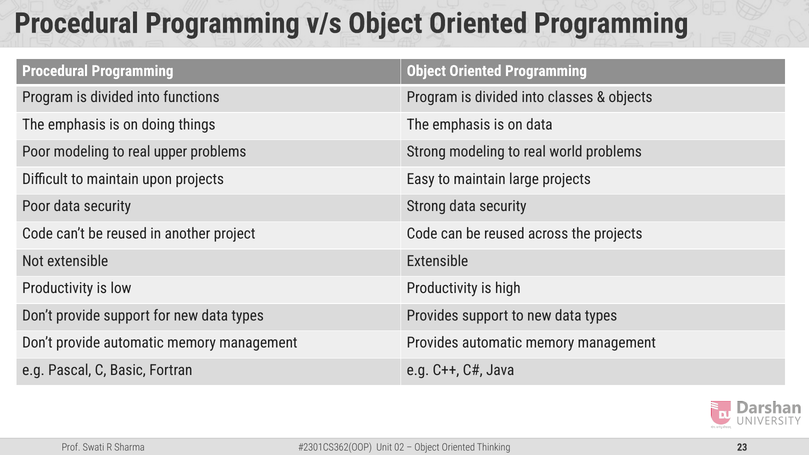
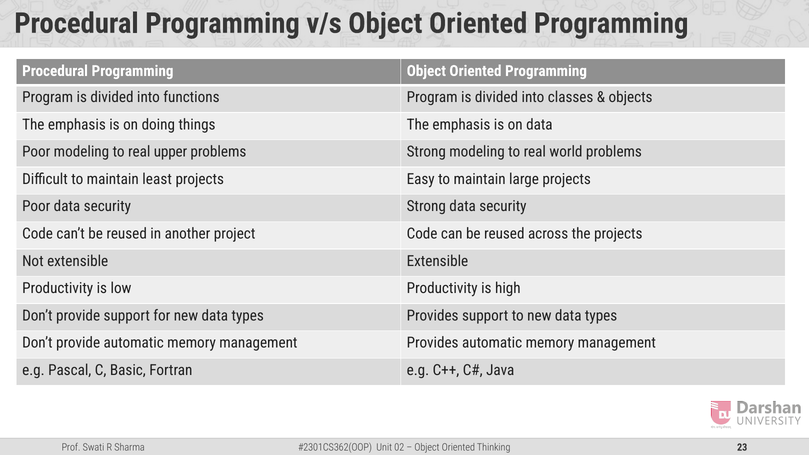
upon: upon -> least
